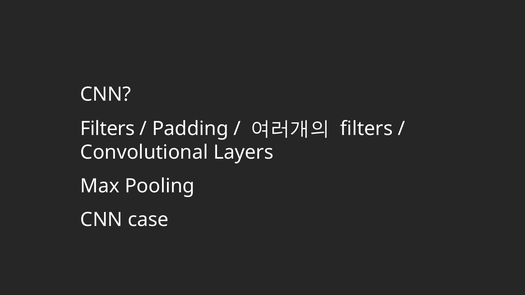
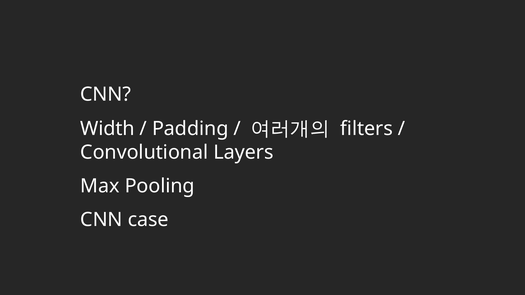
Filters at (107, 129): Filters -> Width
